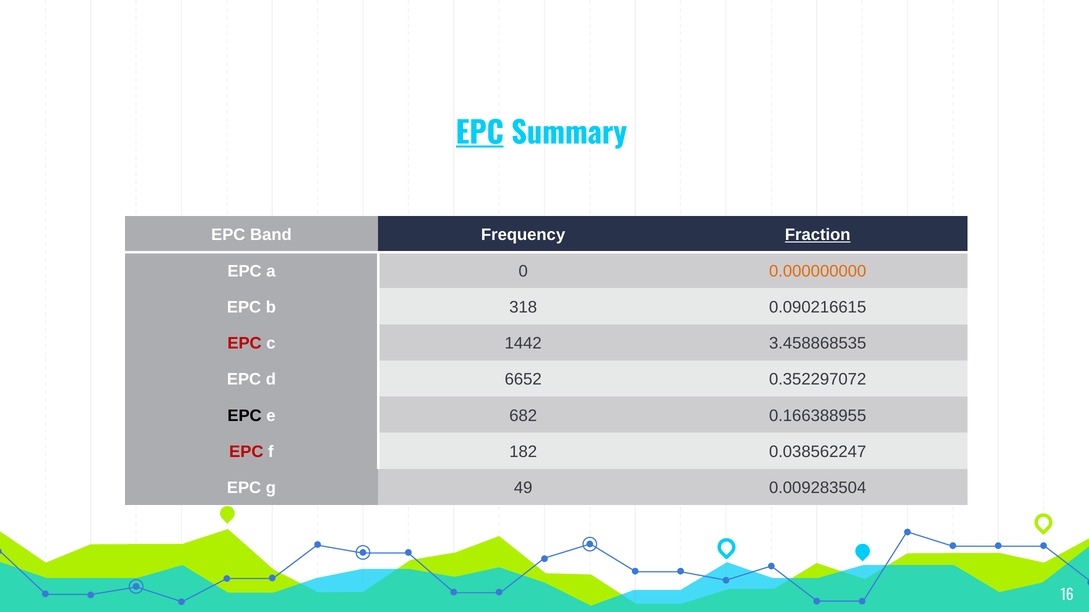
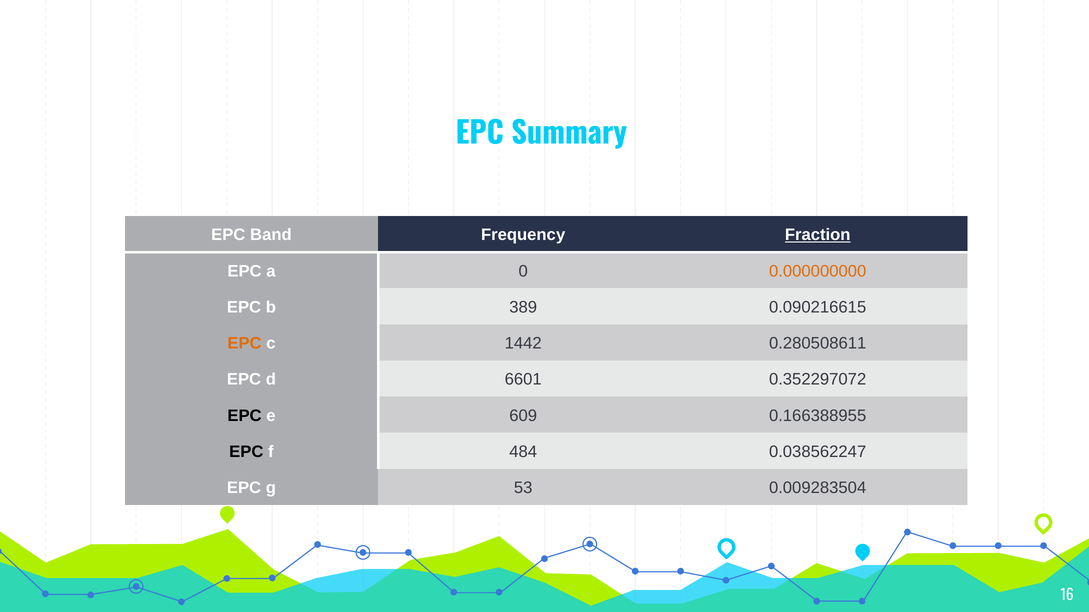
EPC at (480, 134) underline: present -> none
318: 318 -> 389
EPC at (245, 344) colour: red -> orange
3.458868535: 3.458868535 -> 0.280508611
6652: 6652 -> 6601
682: 682 -> 609
EPC at (246, 452) colour: red -> black
182: 182 -> 484
49: 49 -> 53
